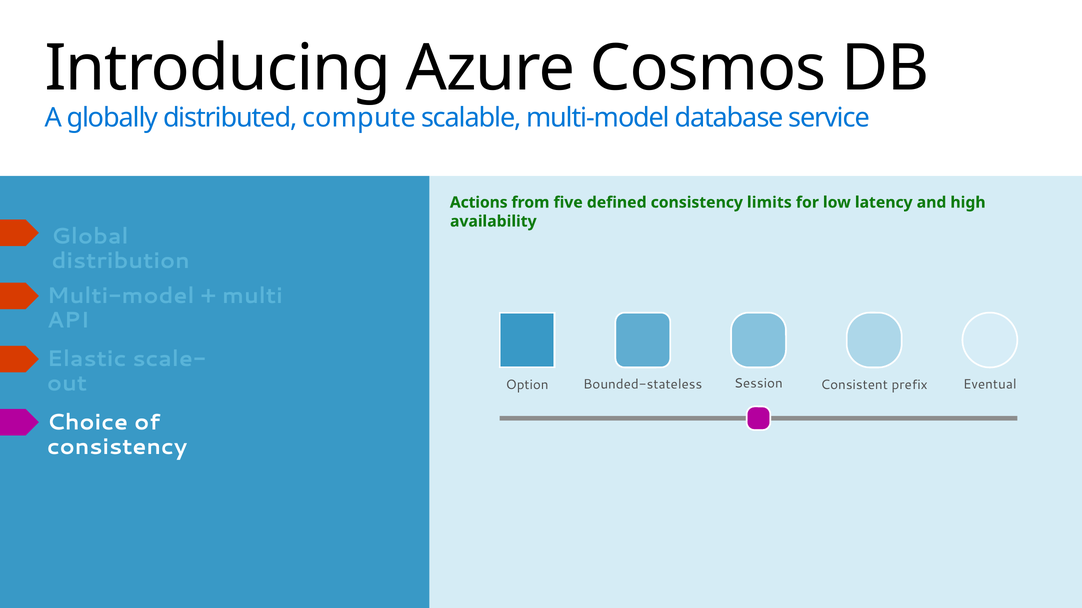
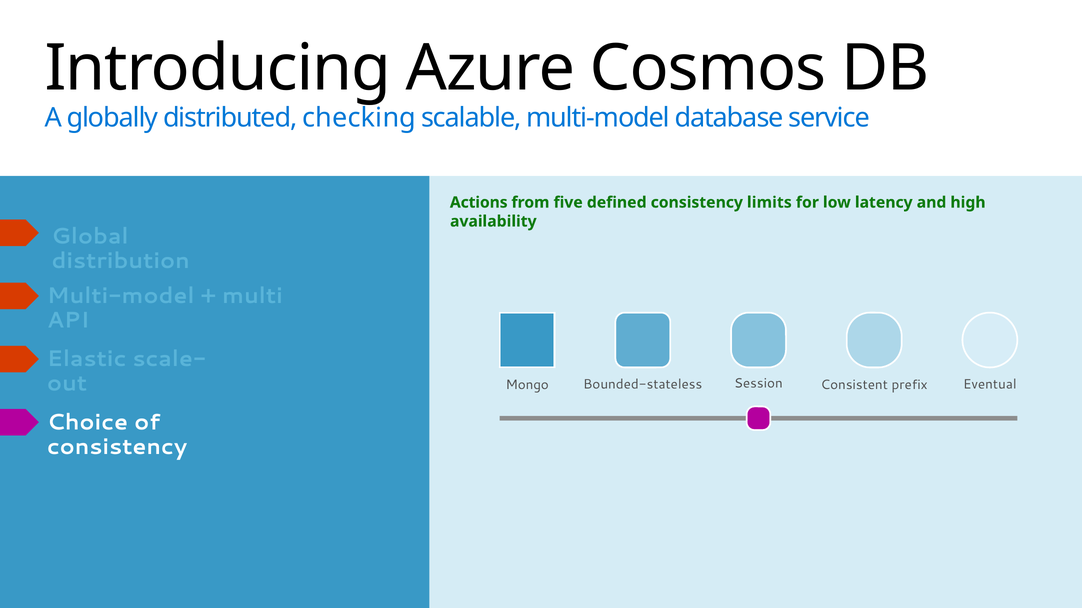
compute: compute -> checking
Option: Option -> Mongo
